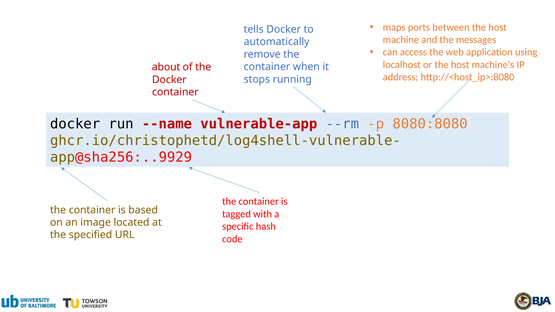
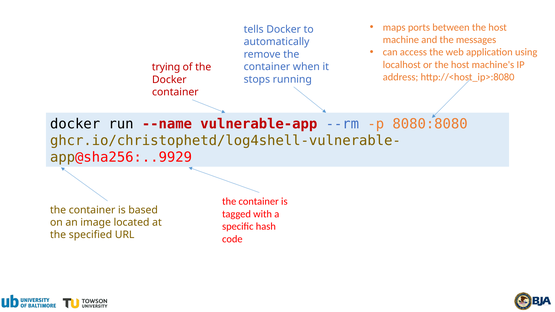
about: about -> trying
